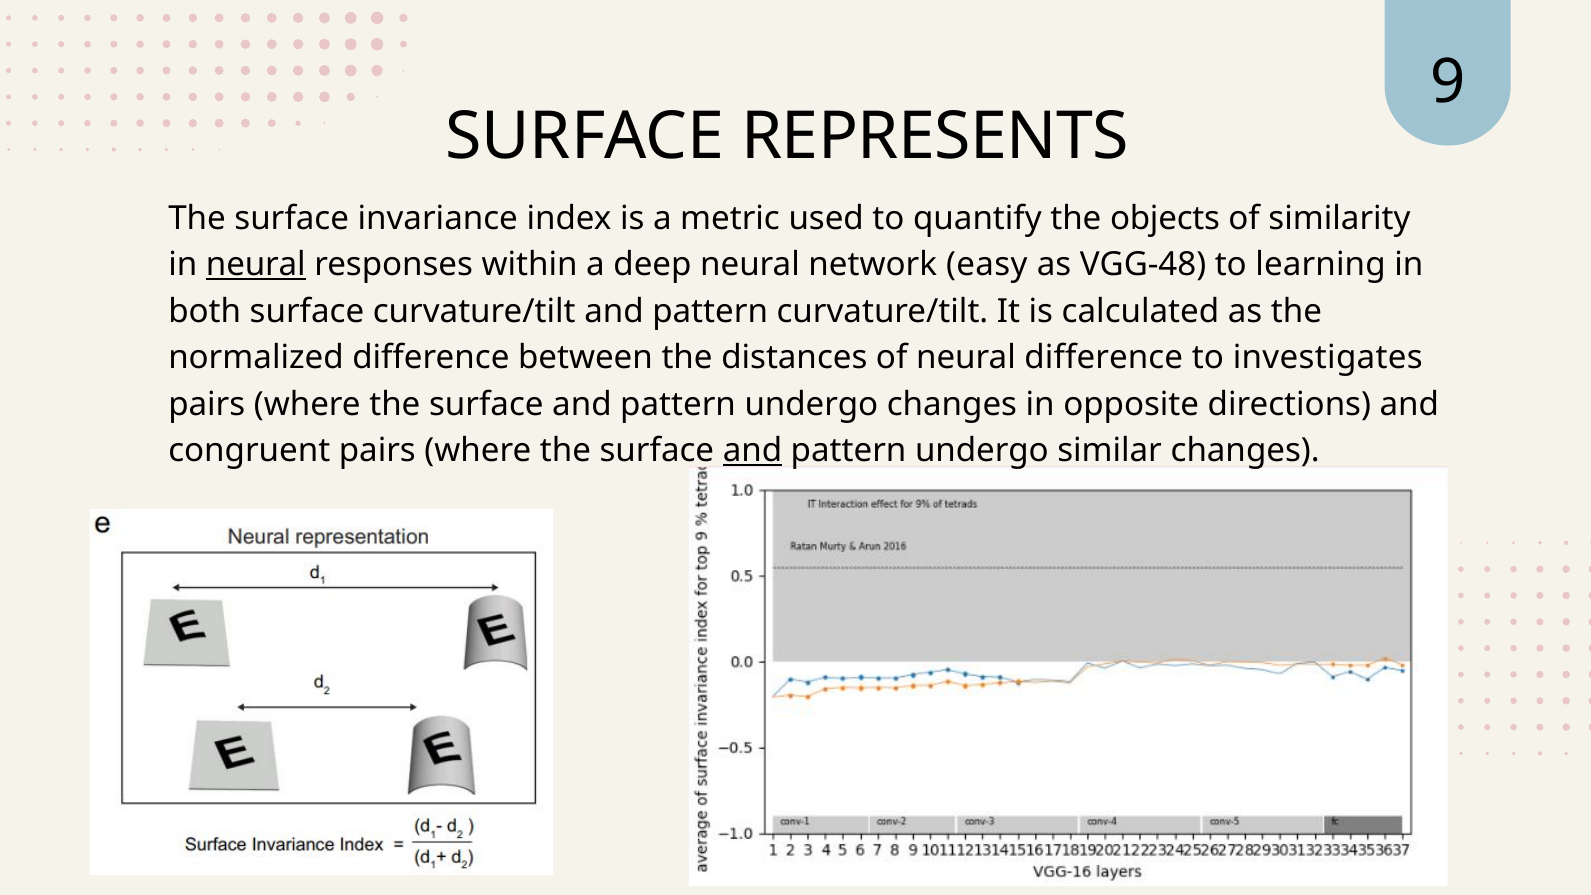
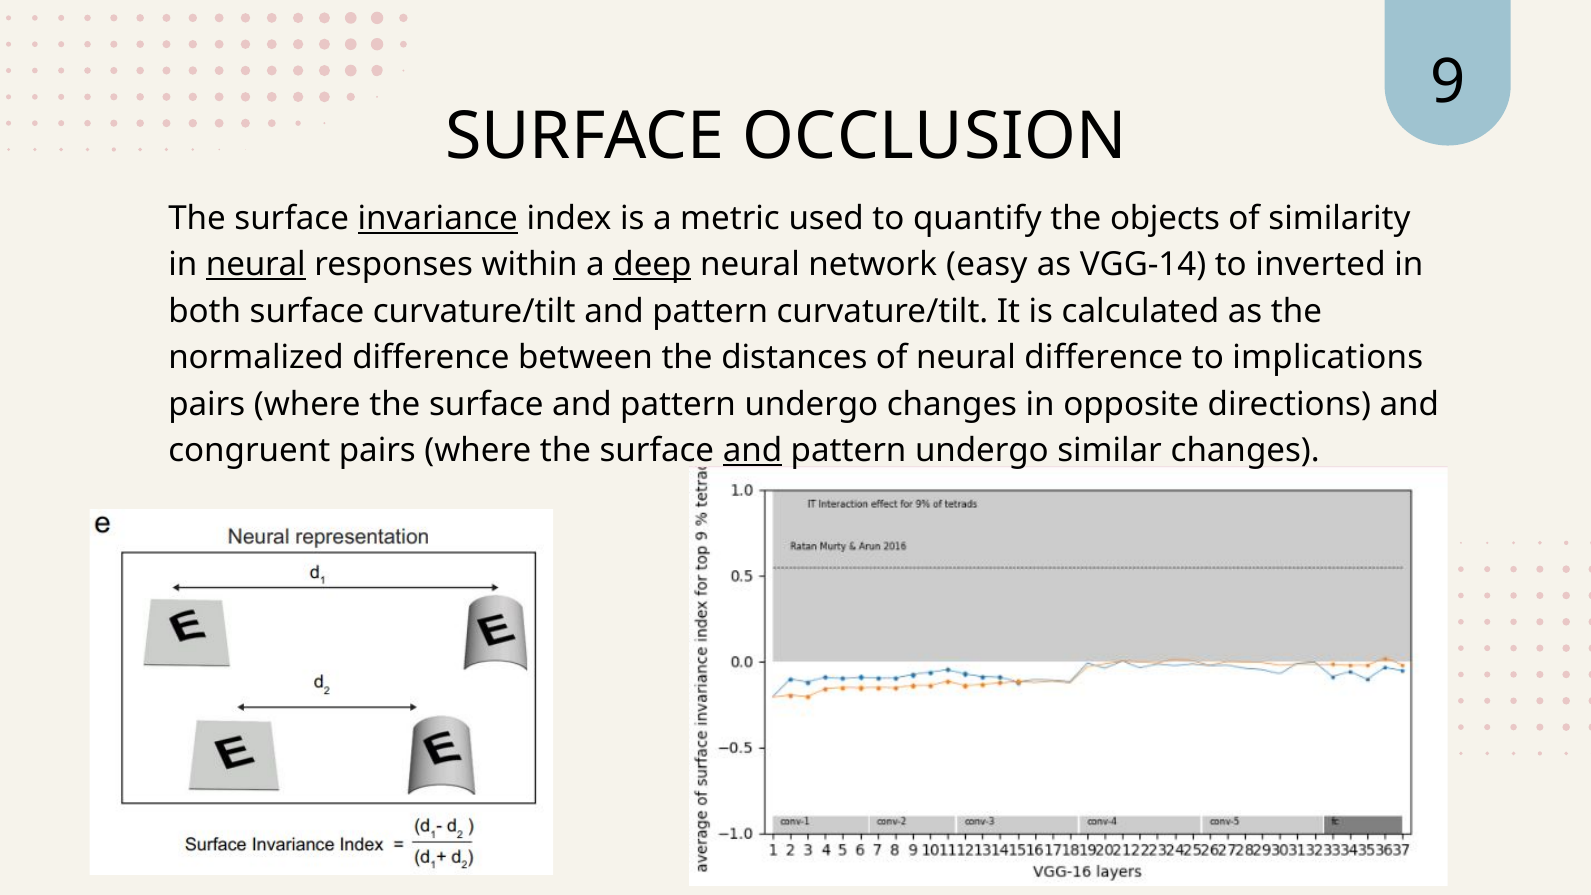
REPRESENTS: REPRESENTS -> OCCLUSION
invariance underline: none -> present
deep underline: none -> present
VGG-48: VGG-48 -> VGG-14
learning: learning -> inverted
investigates: investigates -> implications
